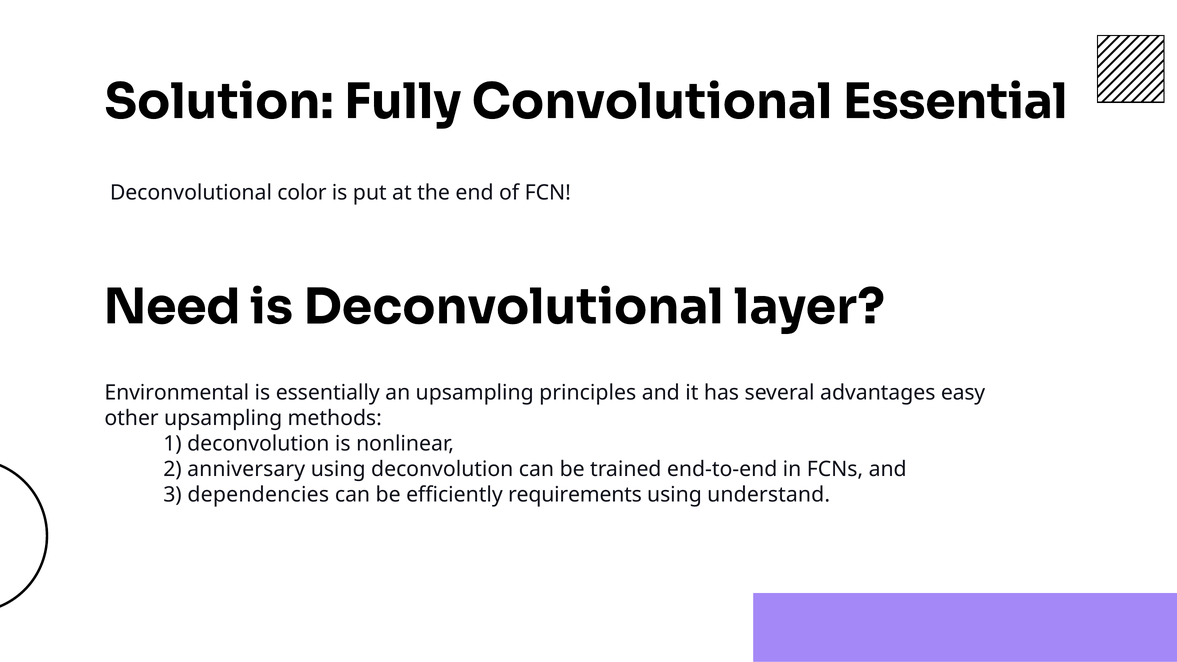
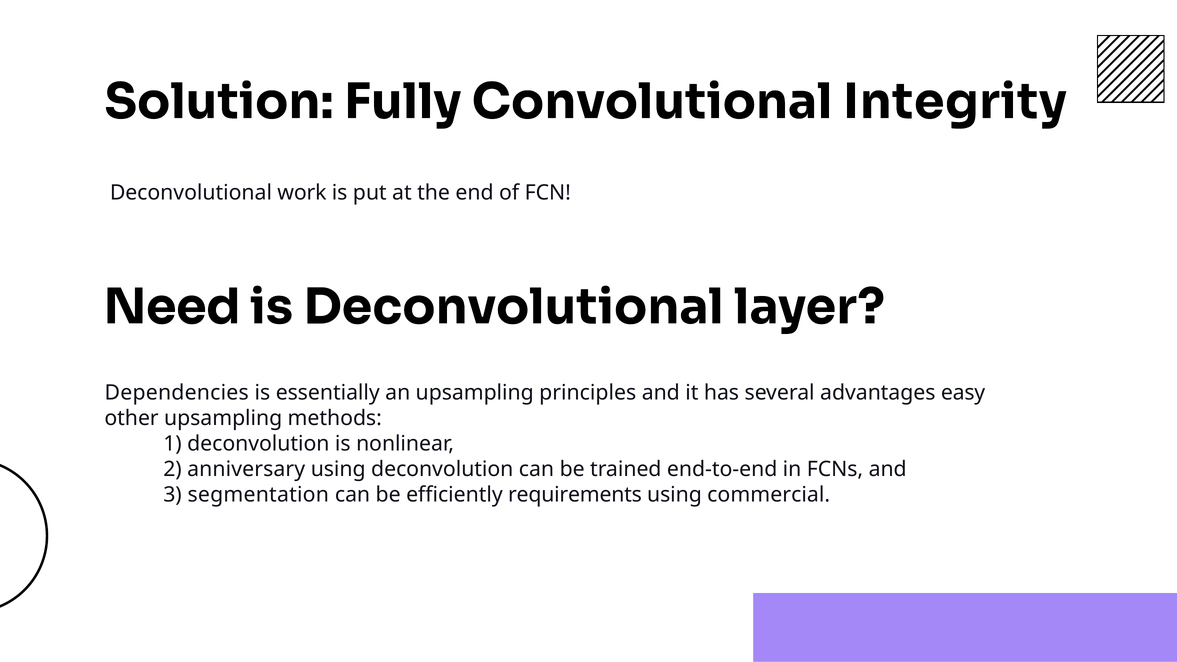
Essential: Essential -> Integrity
color: color -> work
Environmental: Environmental -> Dependencies
dependencies: dependencies -> segmentation
understand: understand -> commercial
